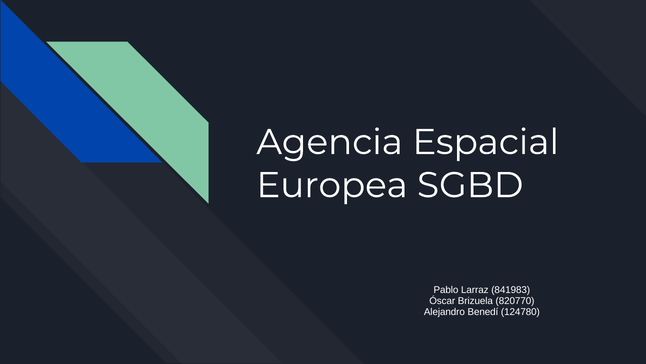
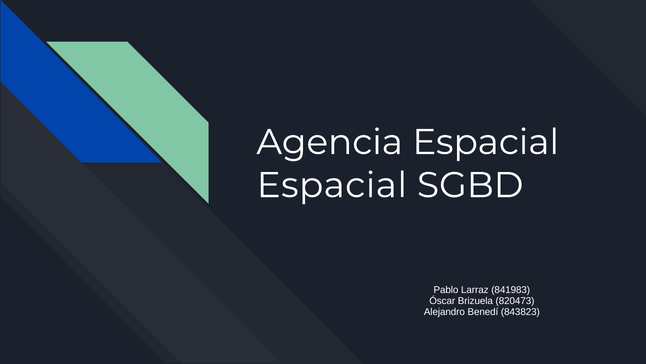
Europea at (332, 185): Europea -> Espacial
820770: 820770 -> 820473
124780: 124780 -> 843823
